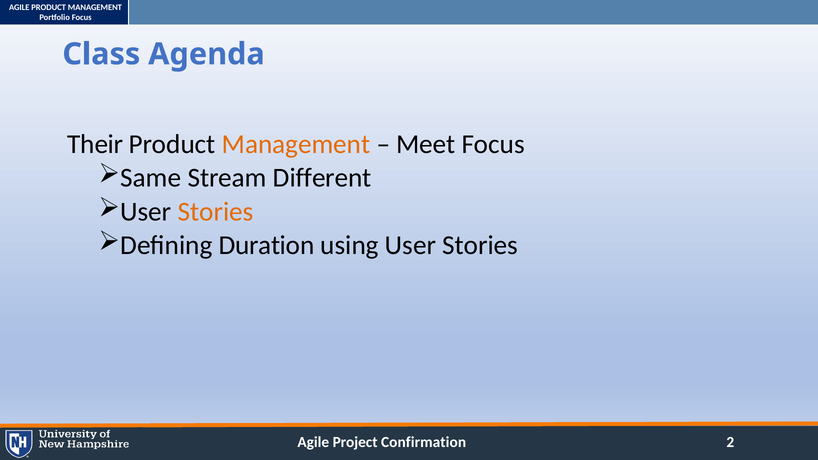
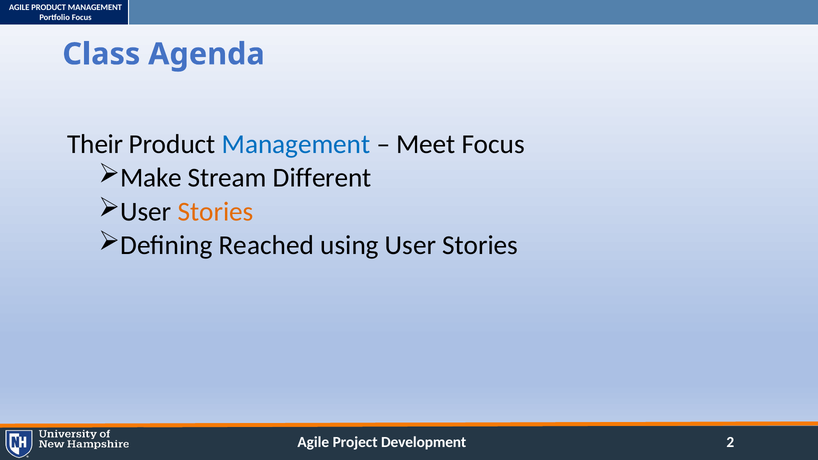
Management at (296, 144) colour: orange -> blue
Same: Same -> Make
Duration: Duration -> Reached
Confirmation: Confirmation -> Development
